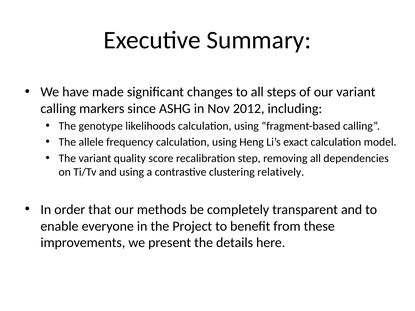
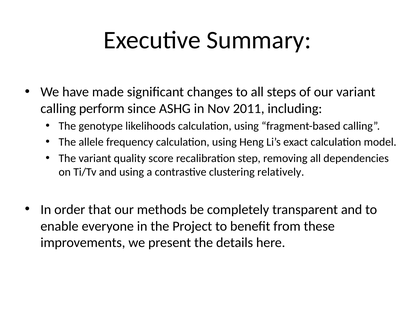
markers: markers -> perform
2012: 2012 -> 2011
